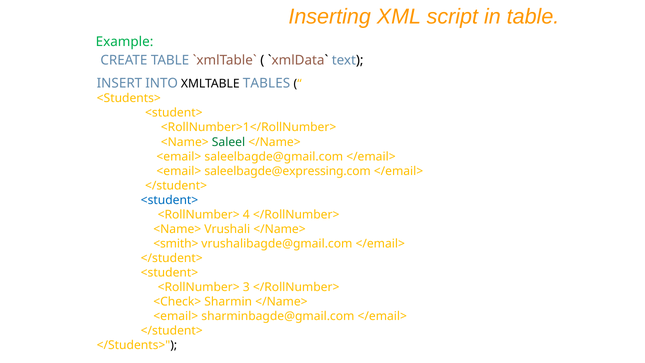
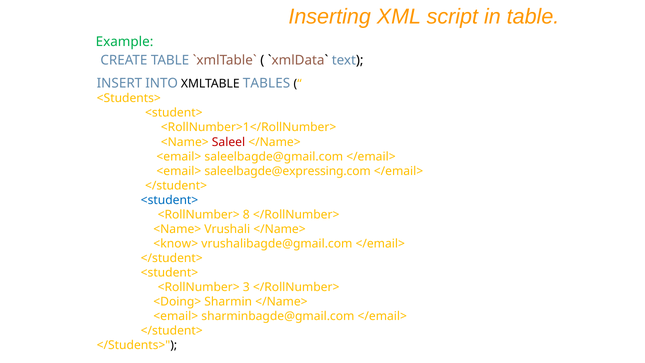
Saleel colour: green -> red
4: 4 -> 8
<smith>: <smith> -> <know>
<Check>: <Check> -> <Doing>
